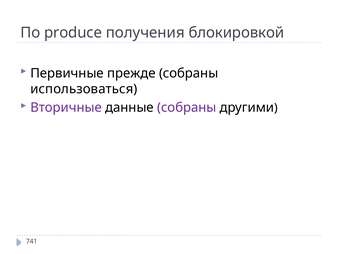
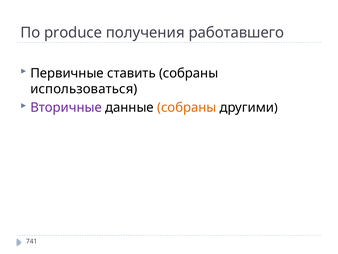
блокировкой: блокировкой -> работавшего
прежде: прежде -> ставить
собраны at (187, 107) colour: purple -> orange
